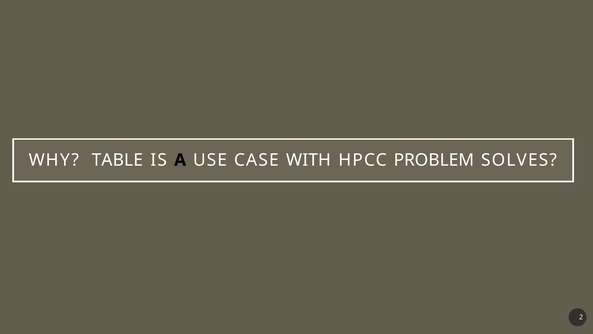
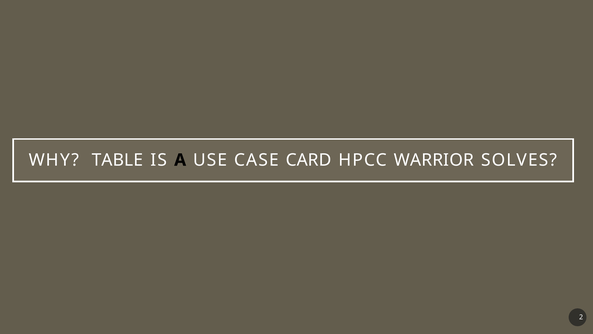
WITH: WITH -> CARD
PROBLEM: PROBLEM -> WARRIOR
